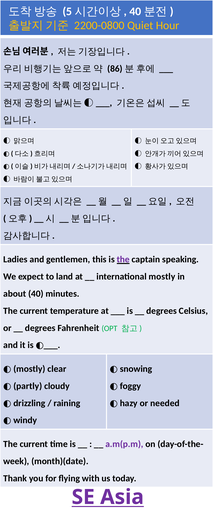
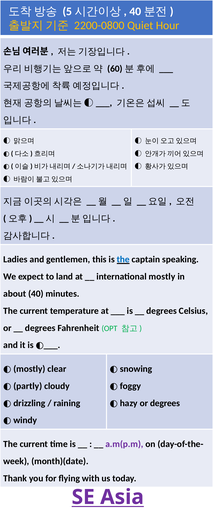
86: 86 -> 60
the at (123, 259) colour: purple -> blue
or needed: needed -> degrees
